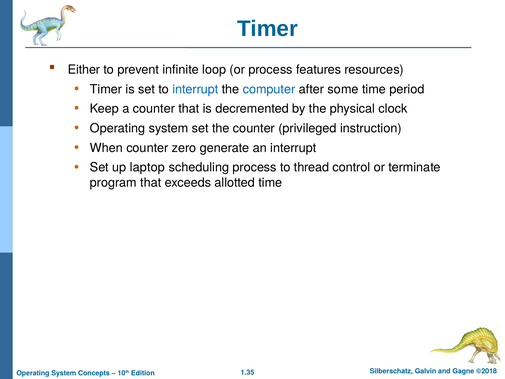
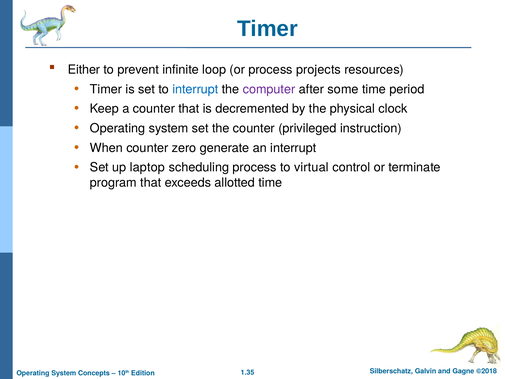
features: features -> projects
computer colour: blue -> purple
thread: thread -> virtual
